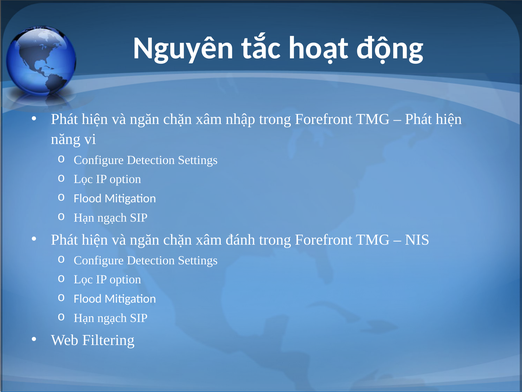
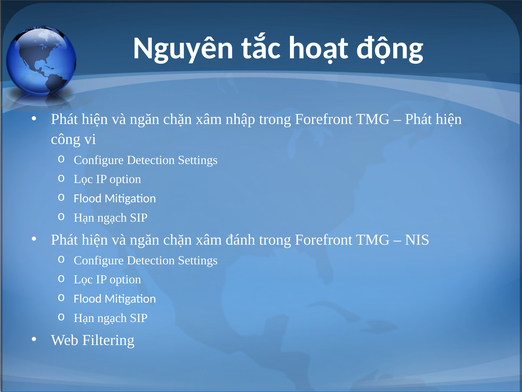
năng: năng -> công
